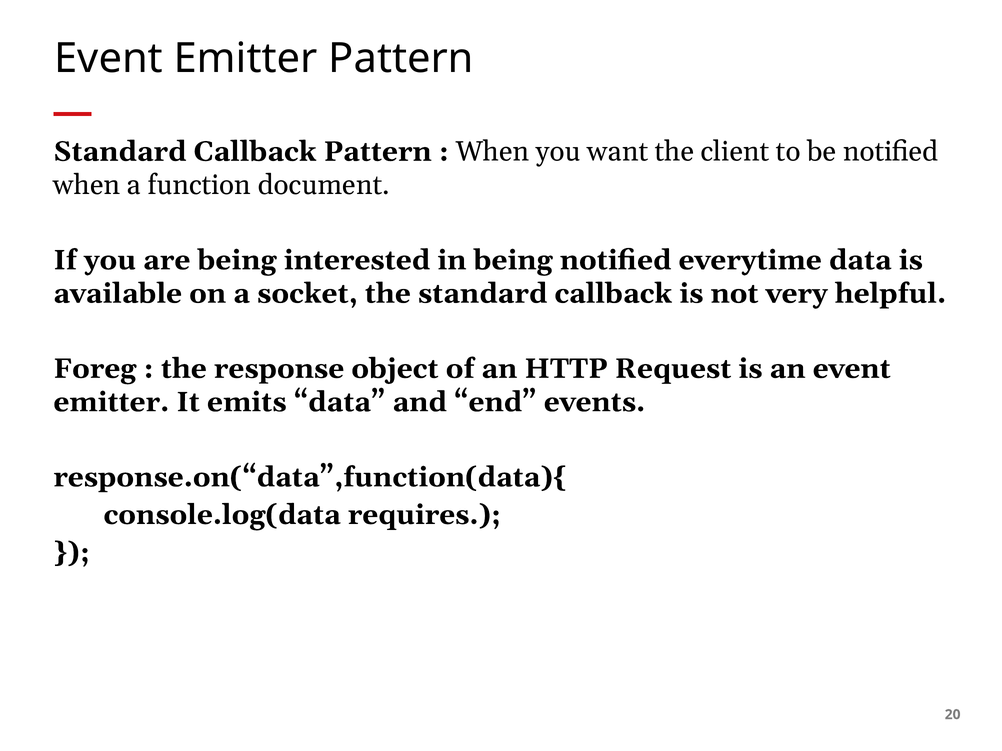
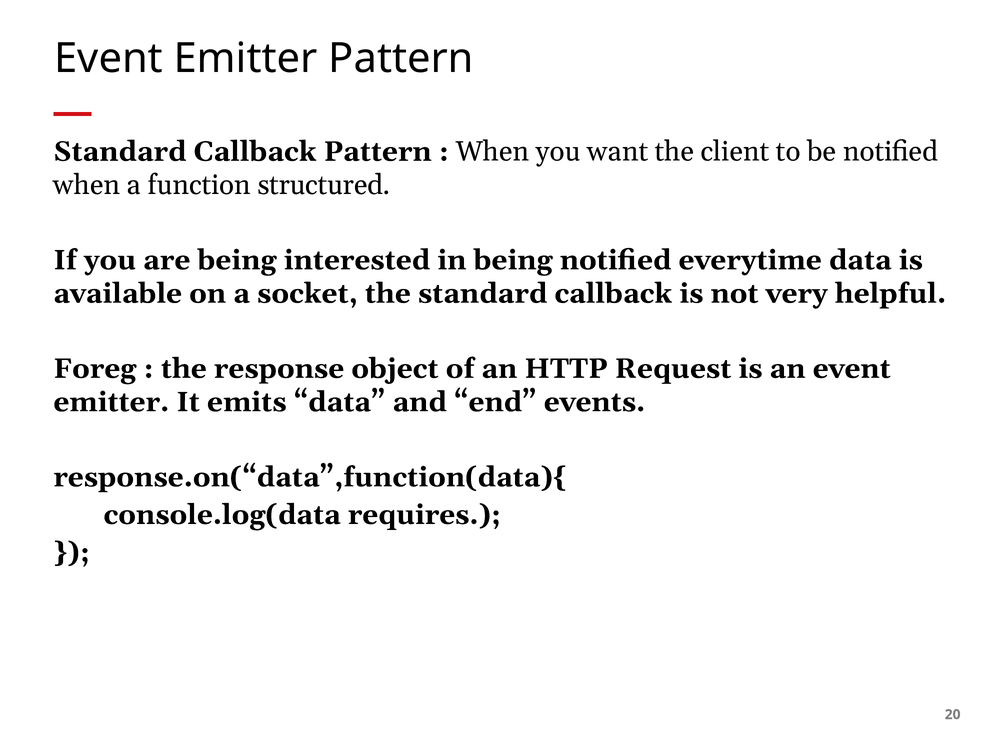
document: document -> structured
